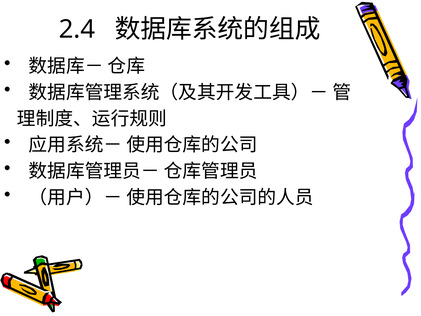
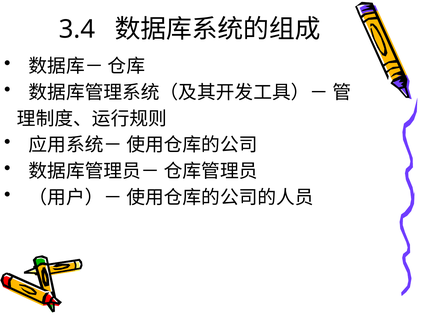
2.4: 2.4 -> 3.4
